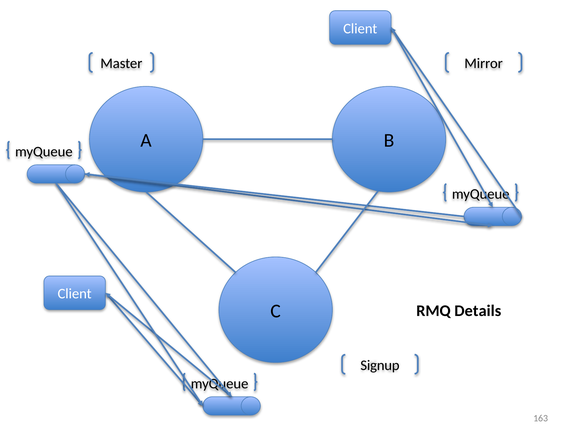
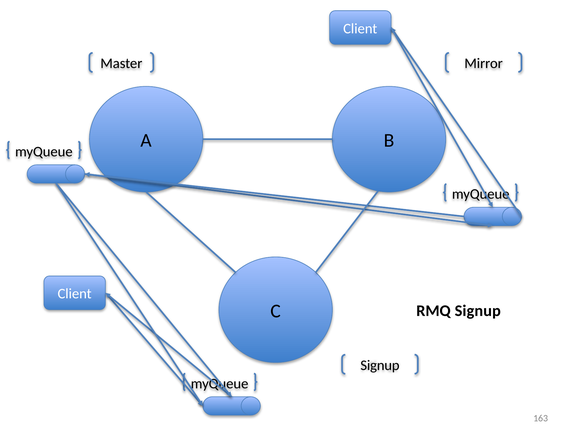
RMQ Details: Details -> Signup
